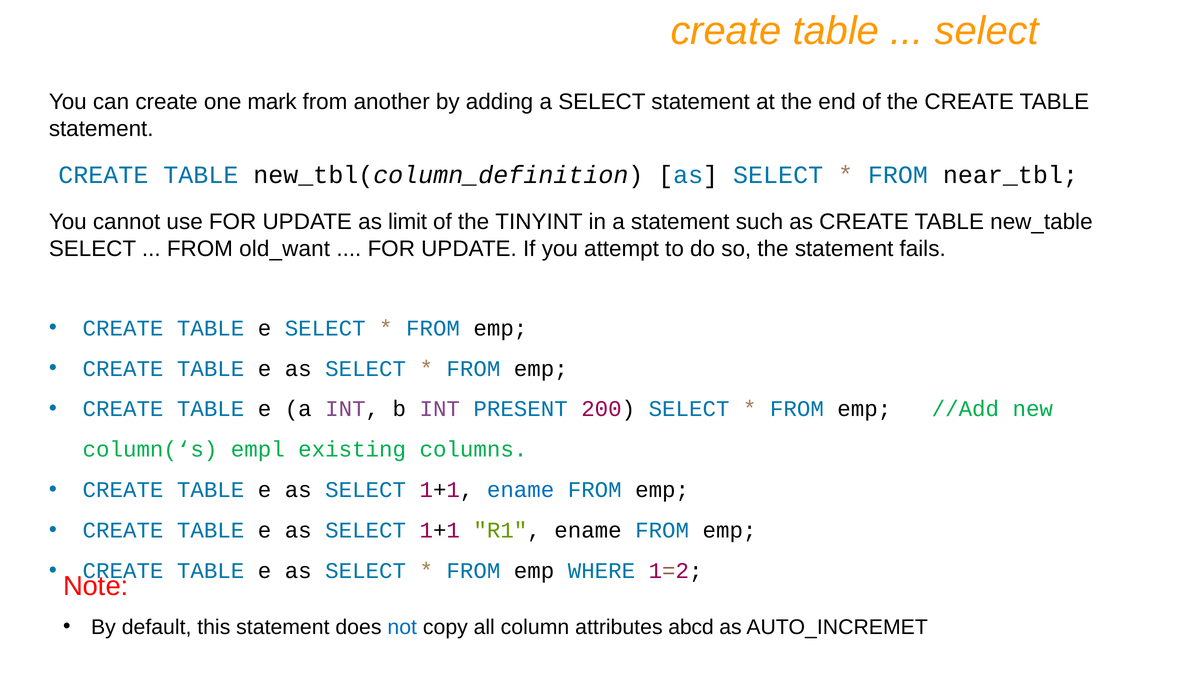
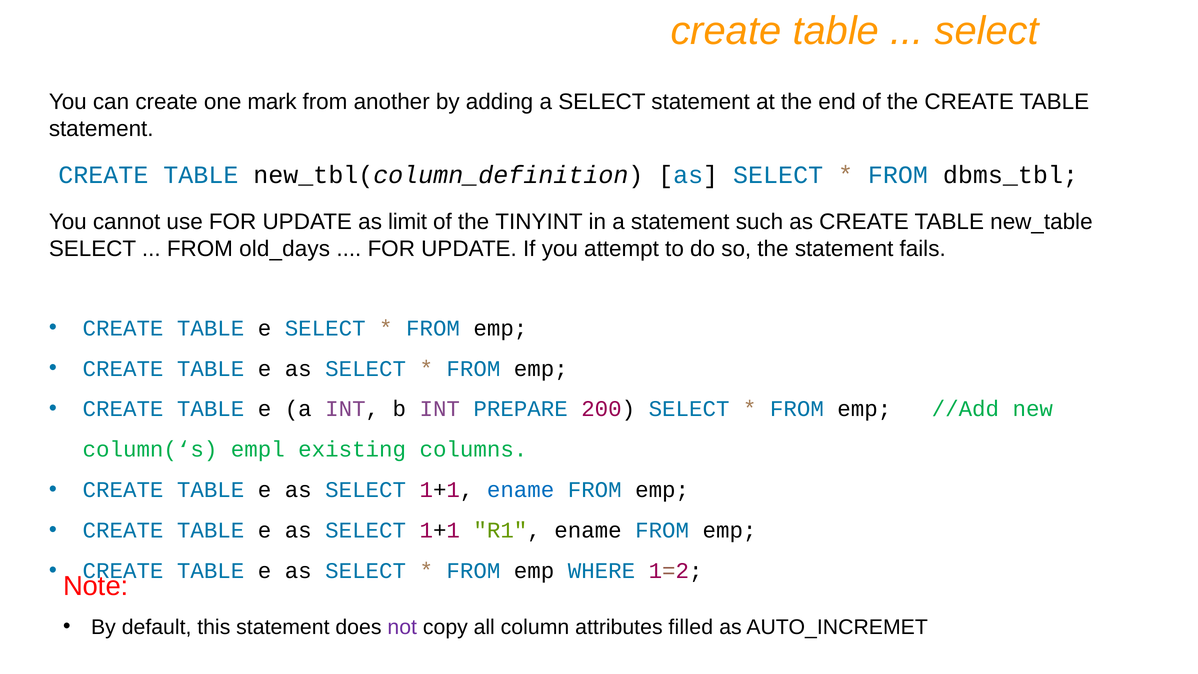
near_tbl: near_tbl -> dbms_tbl
old_want: old_want -> old_days
PRESENT: PRESENT -> PREPARE
not colour: blue -> purple
abcd: abcd -> filled
